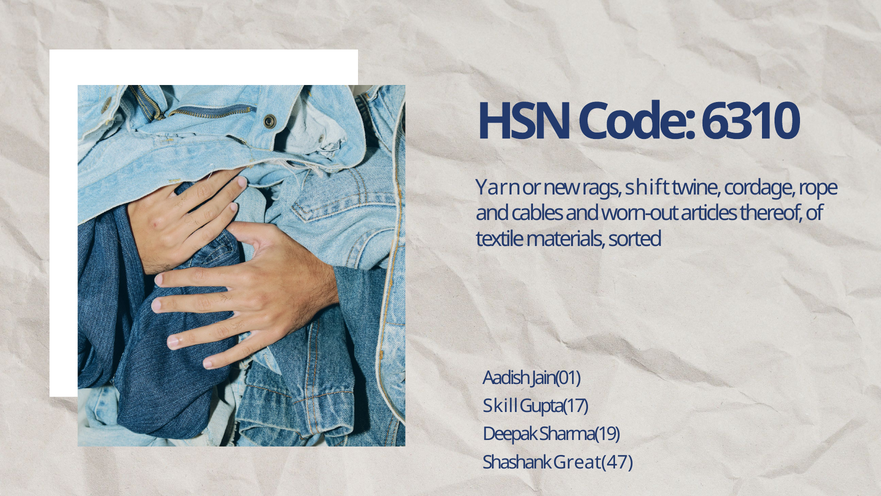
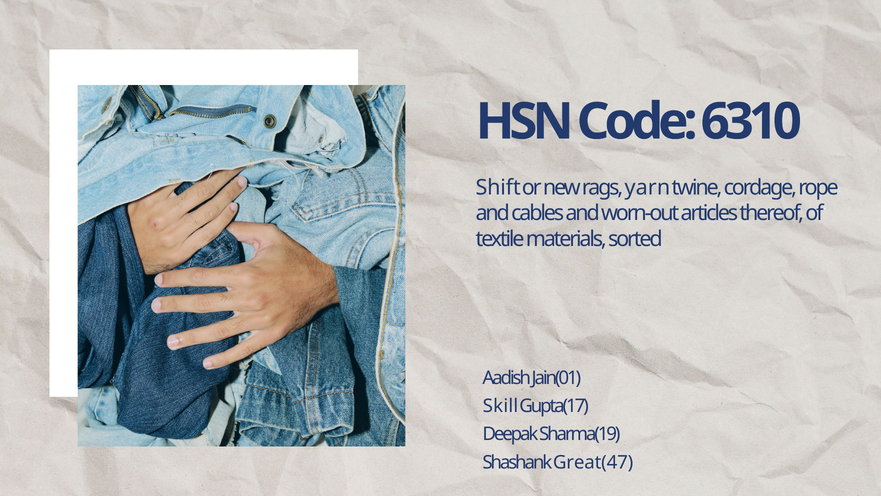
Yarn: Yarn -> Shift
shift: shift -> yarn
